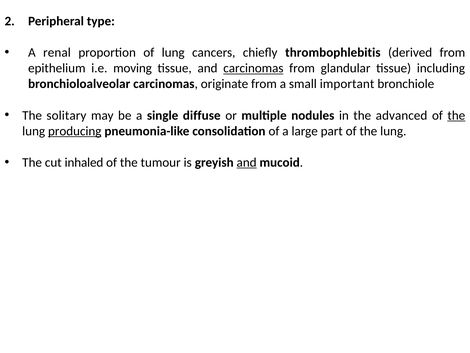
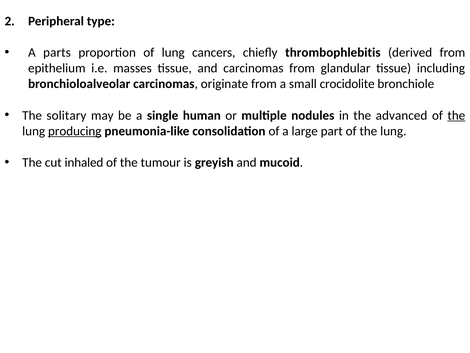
renal: renal -> parts
moving: moving -> masses
carcinomas at (253, 68) underline: present -> none
important: important -> crocidolite
diffuse: diffuse -> human
and at (247, 162) underline: present -> none
